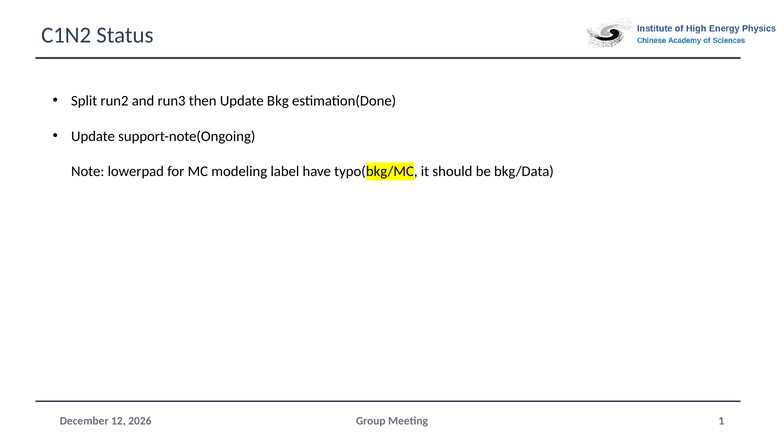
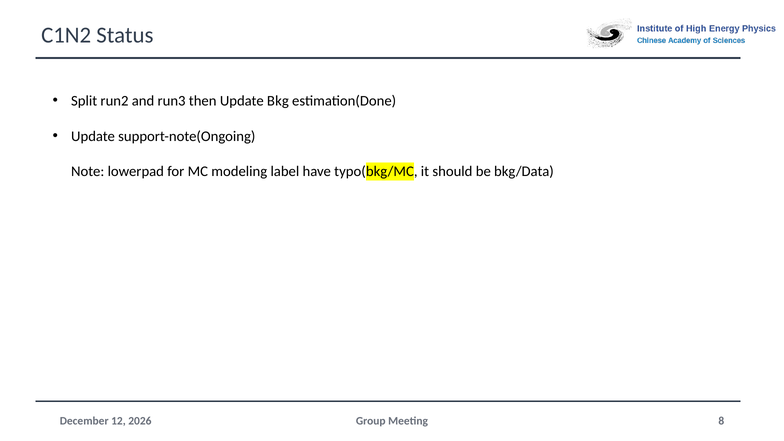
1: 1 -> 8
